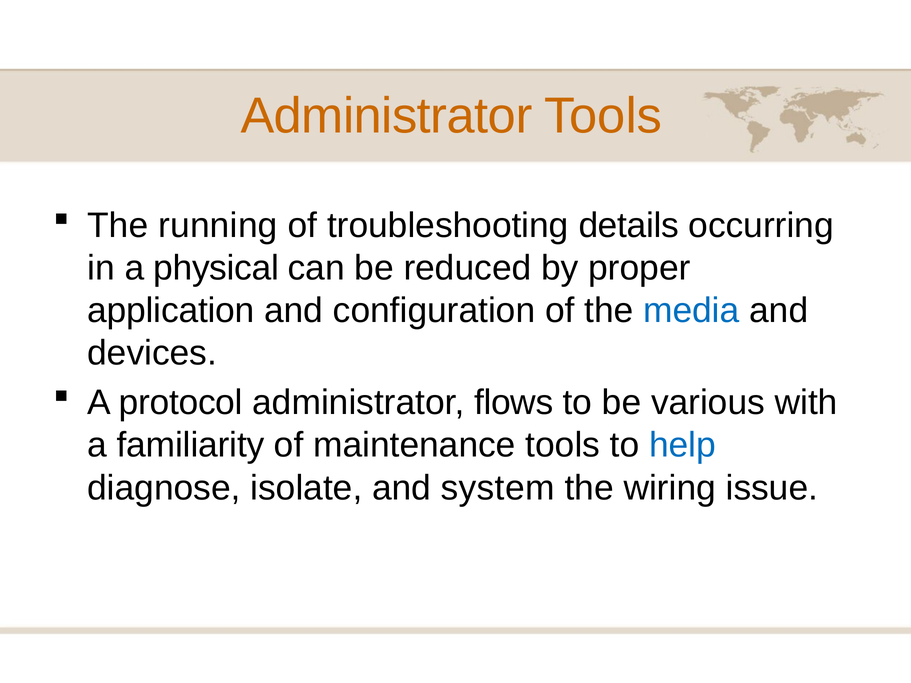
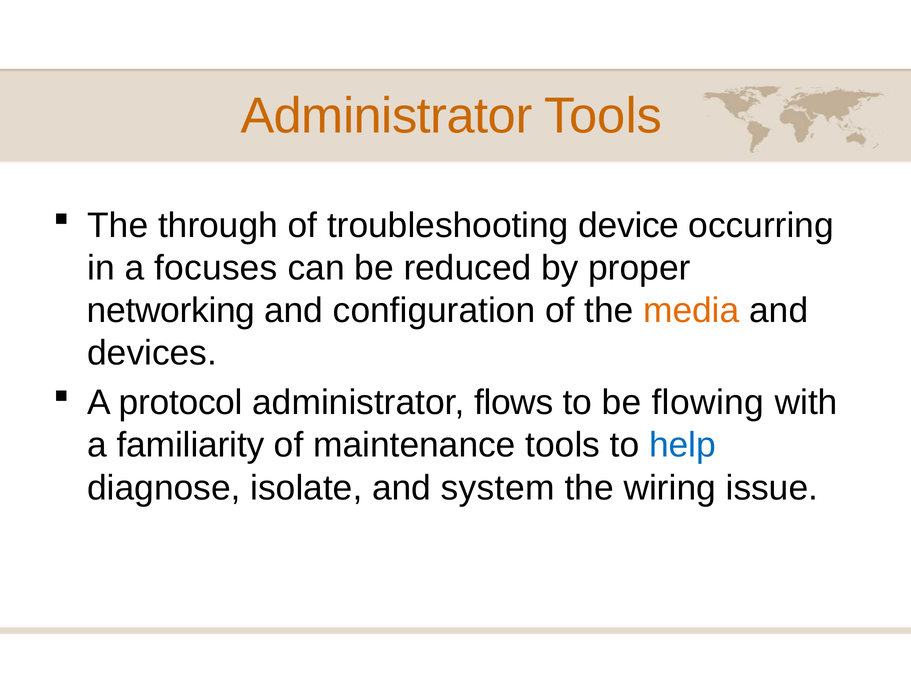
running: running -> through
details: details -> device
physical: physical -> focuses
application: application -> networking
media colour: blue -> orange
various: various -> flowing
